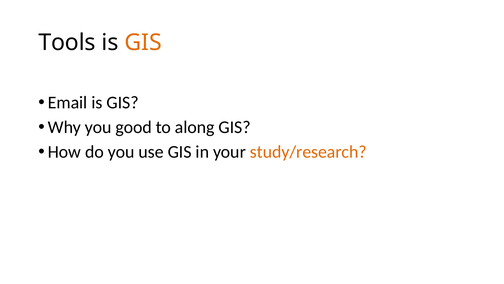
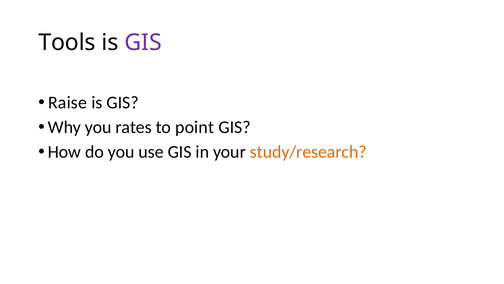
GIS at (143, 42) colour: orange -> purple
Email: Email -> Raise
good: good -> rates
along: along -> point
